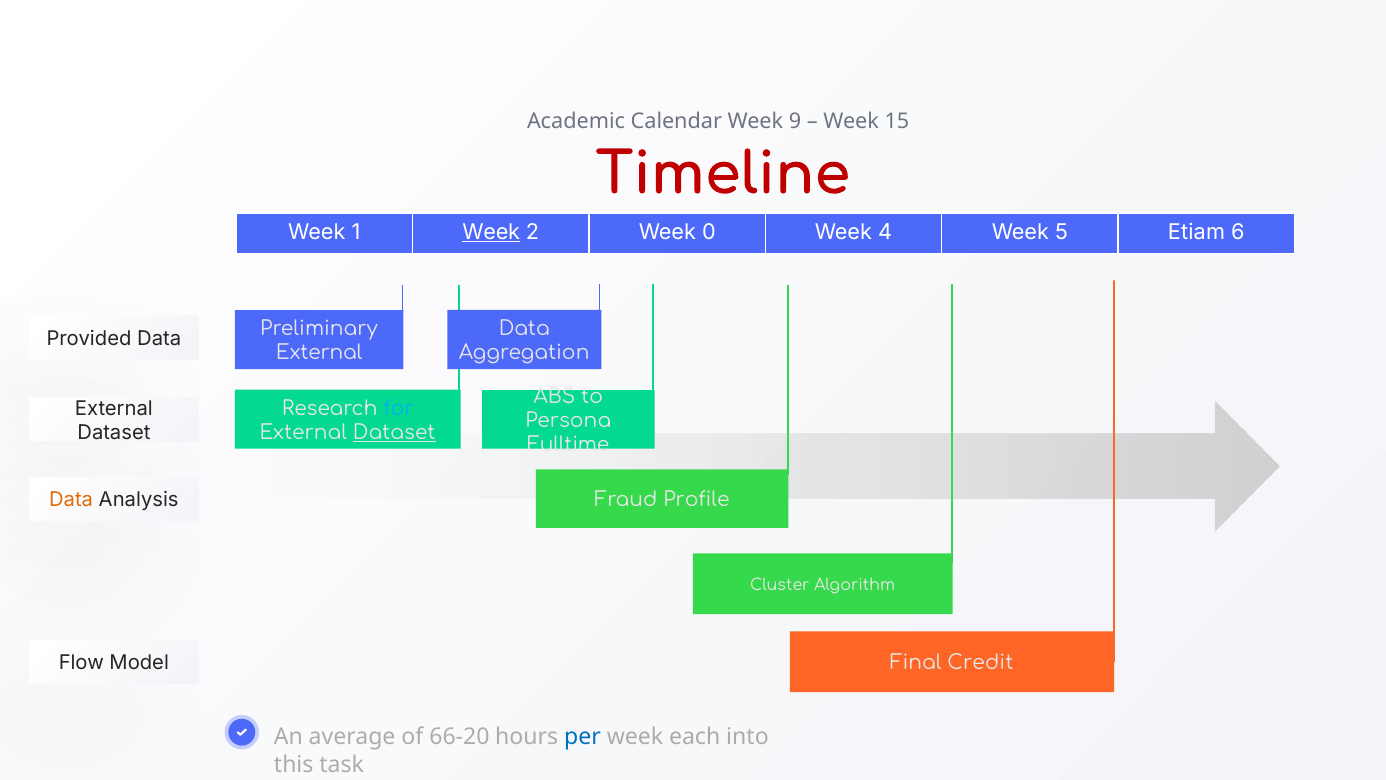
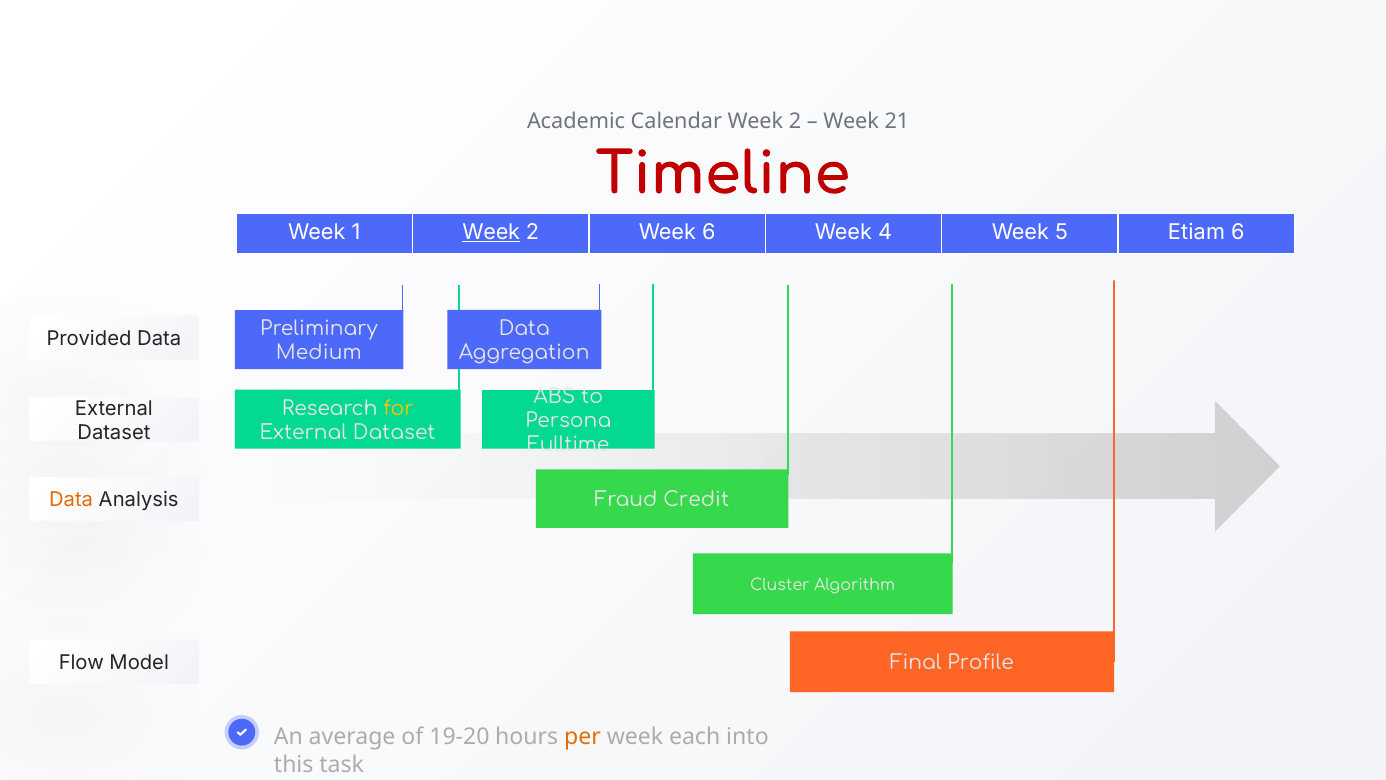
Calendar Week 9: 9 -> 2
15: 15 -> 21
Week 0: 0 -> 6
External at (319, 353): External -> Medium
for colour: light blue -> yellow
Dataset at (394, 432) underline: present -> none
Profile: Profile -> Credit
Credit: Credit -> Profile
66-20: 66-20 -> 19-20
per colour: blue -> orange
